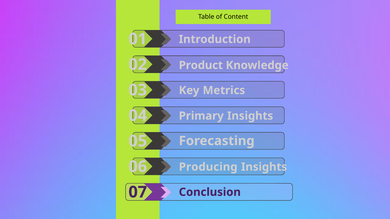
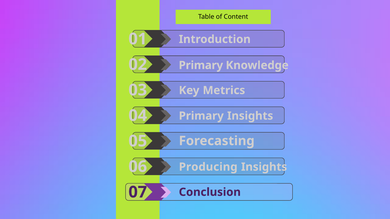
02 Product: Product -> Primary
